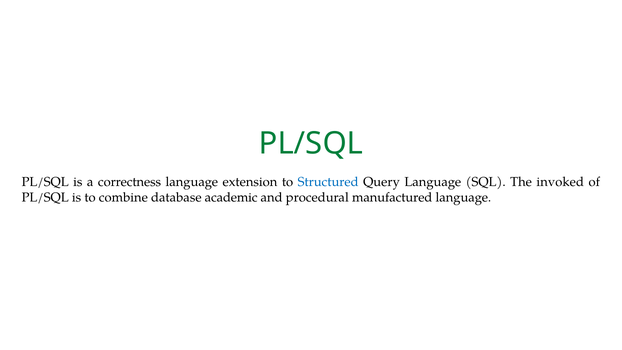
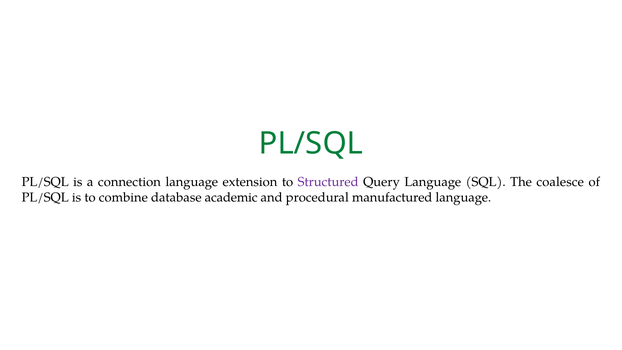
correctness: correctness -> connection
Structured colour: blue -> purple
invoked: invoked -> coalesce
